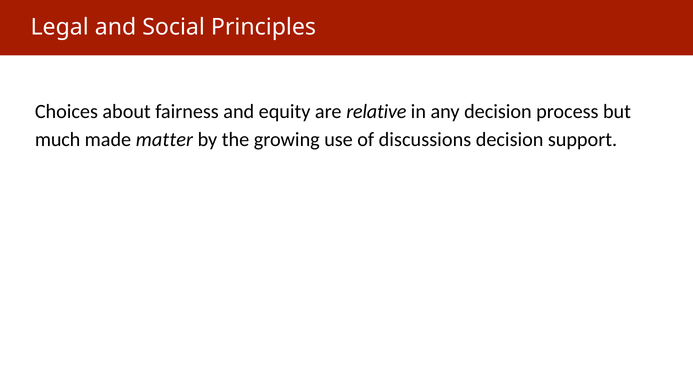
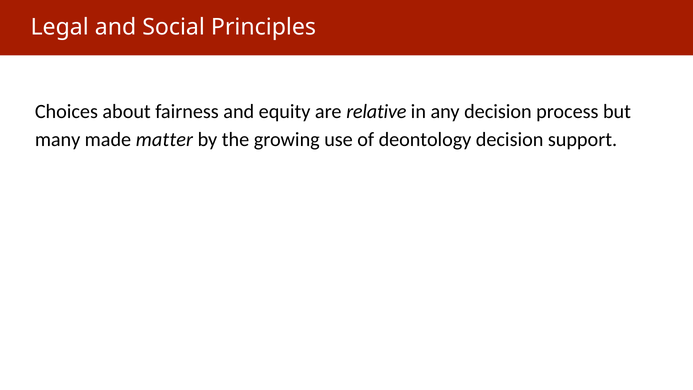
much: much -> many
discussions: discussions -> deontology
